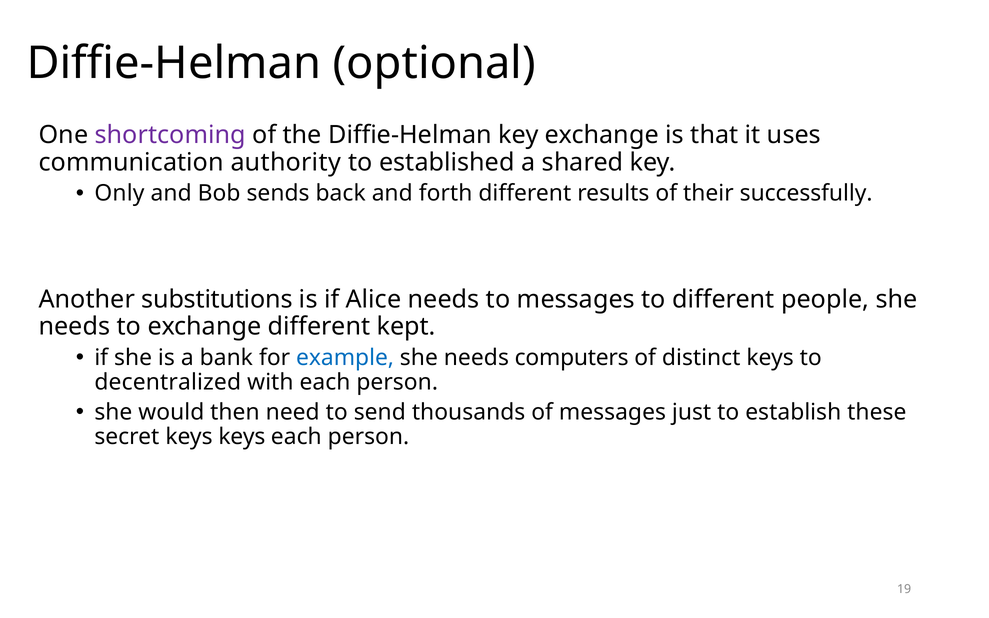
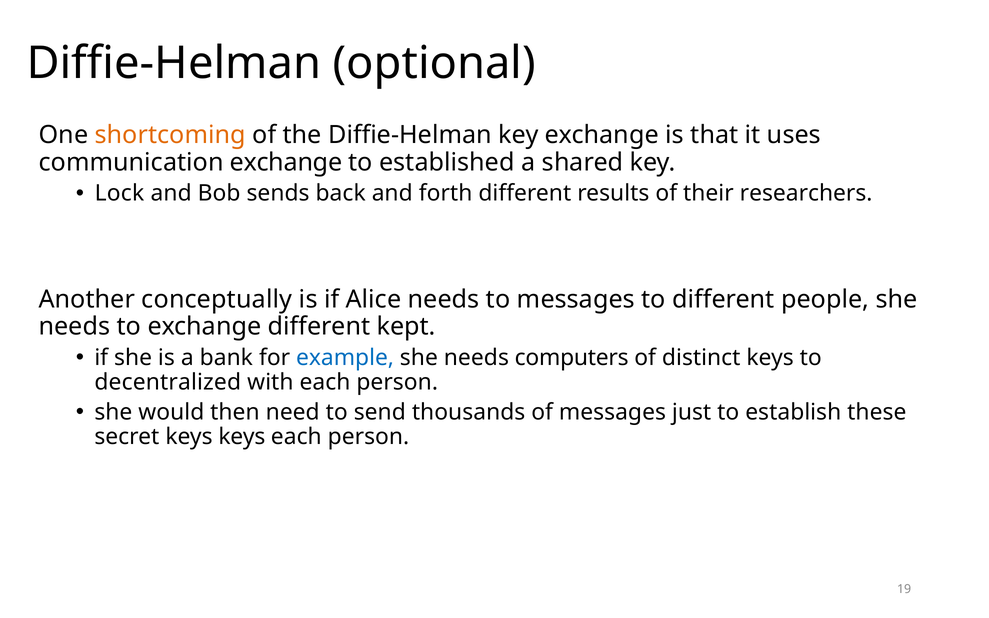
shortcoming colour: purple -> orange
communication authority: authority -> exchange
Only: Only -> Lock
successfully: successfully -> researchers
substitutions: substitutions -> conceptually
